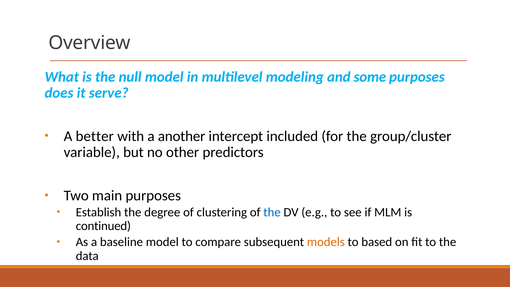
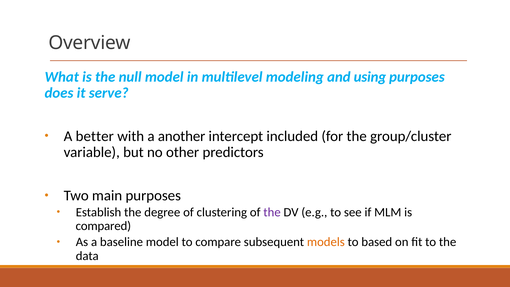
some: some -> using
the at (272, 212) colour: blue -> purple
continued: continued -> compared
